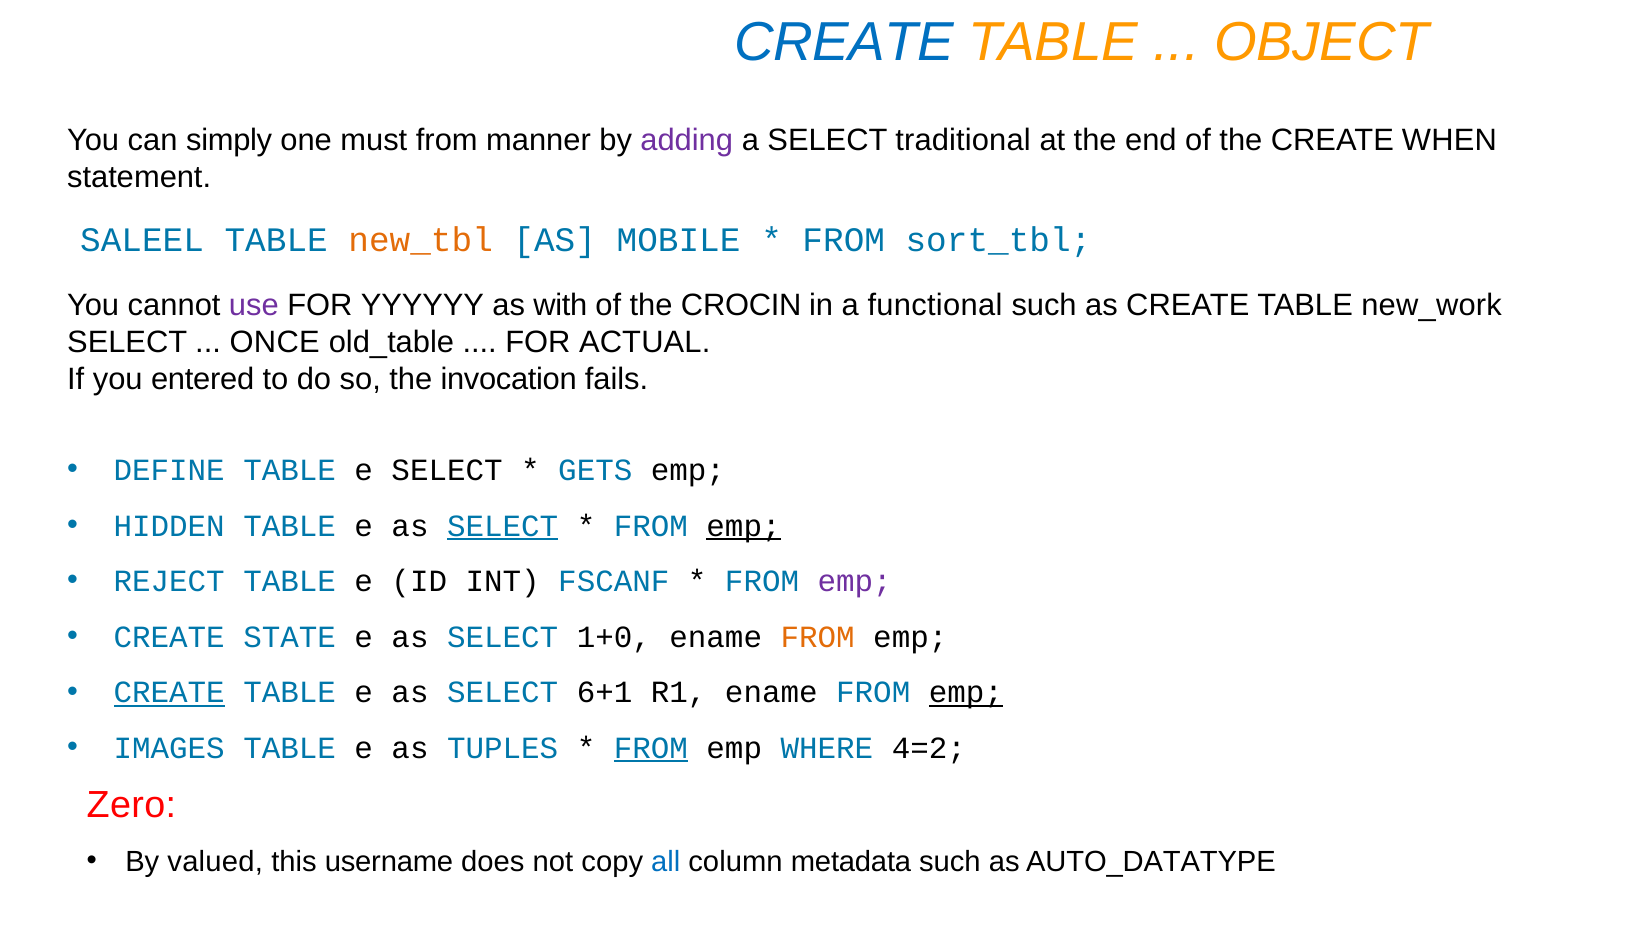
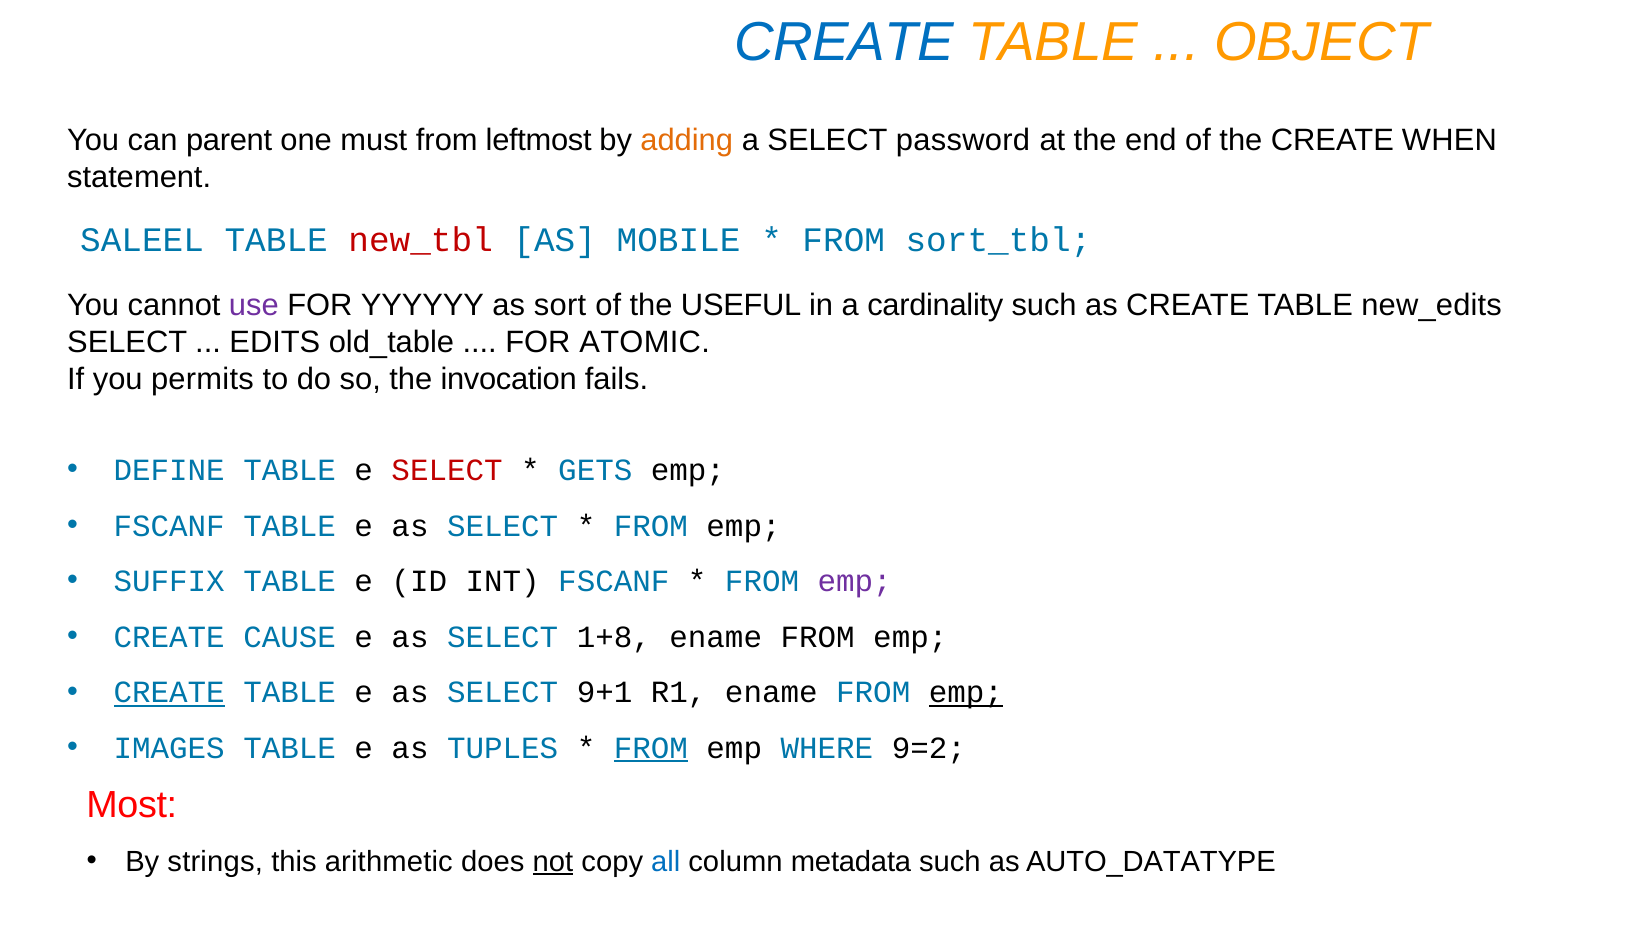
simply: simply -> parent
manner: manner -> leftmost
adding colour: purple -> orange
traditional: traditional -> password
new_tbl colour: orange -> red
with: with -> sort
CROCIN: CROCIN -> USEFUL
functional: functional -> cardinality
new_work: new_work -> new_edits
ONCE: ONCE -> EDITS
ACTUAL: ACTUAL -> ATOMIC
entered: entered -> permits
SELECT at (447, 470) colour: black -> red
HIDDEN at (169, 526): HIDDEN -> FSCANF
SELECT at (503, 526) underline: present -> none
emp at (744, 526) underline: present -> none
REJECT: REJECT -> SUFFIX
STATE: STATE -> CAUSE
1+0: 1+0 -> 1+8
FROM at (818, 637) colour: orange -> black
6+1: 6+1 -> 9+1
4=2: 4=2 -> 9=2
Zero: Zero -> Most
valued: valued -> strings
username: username -> arithmetic
not underline: none -> present
